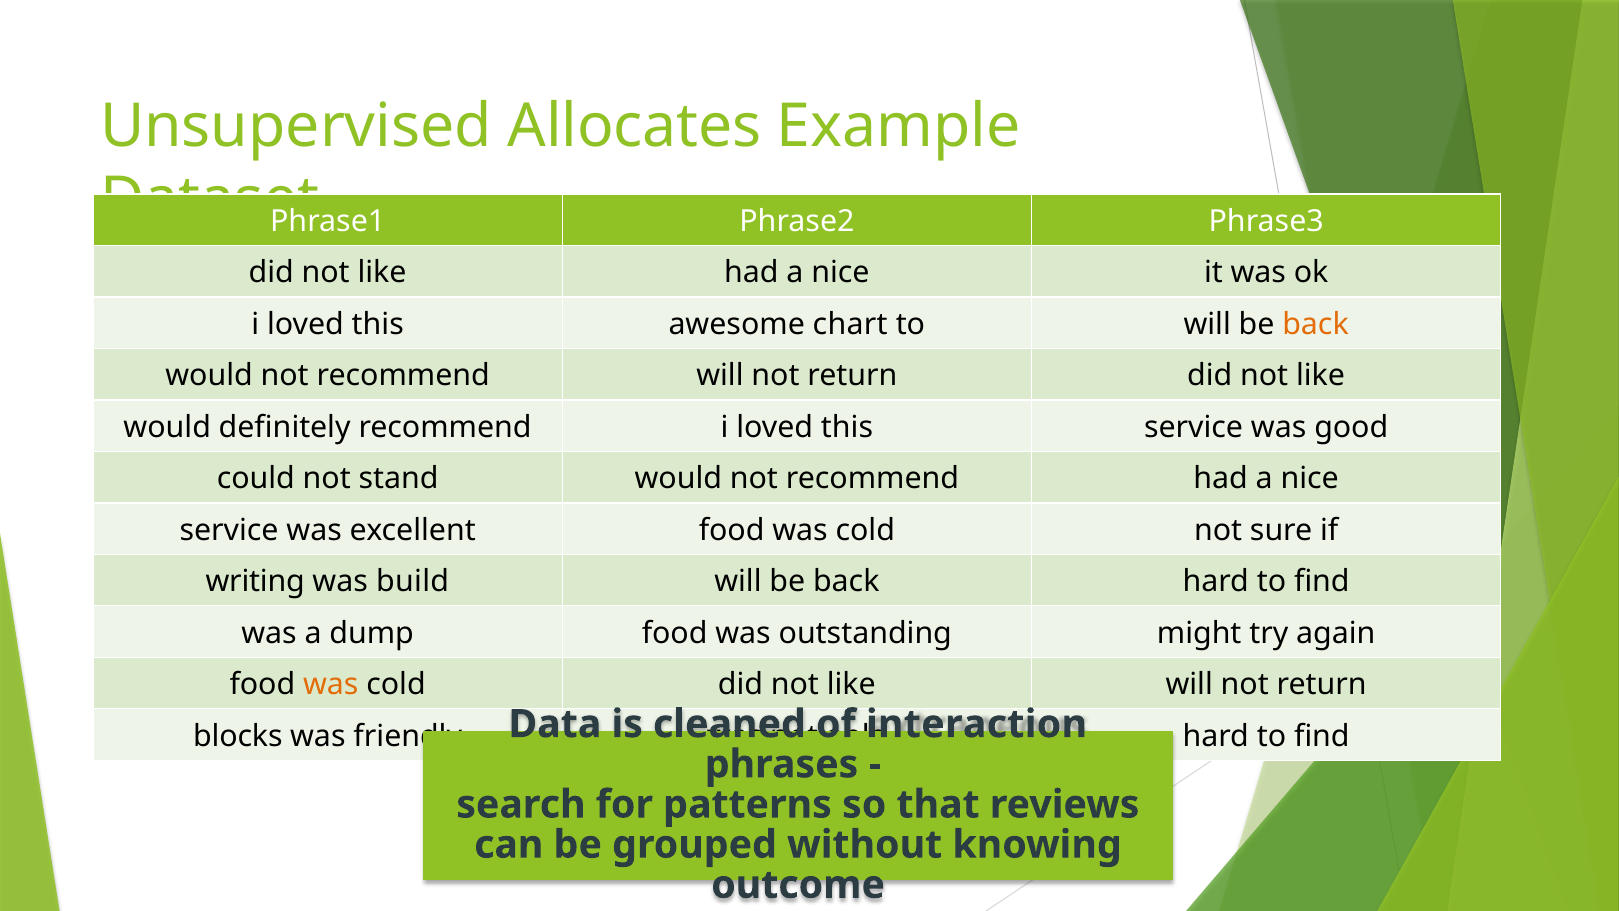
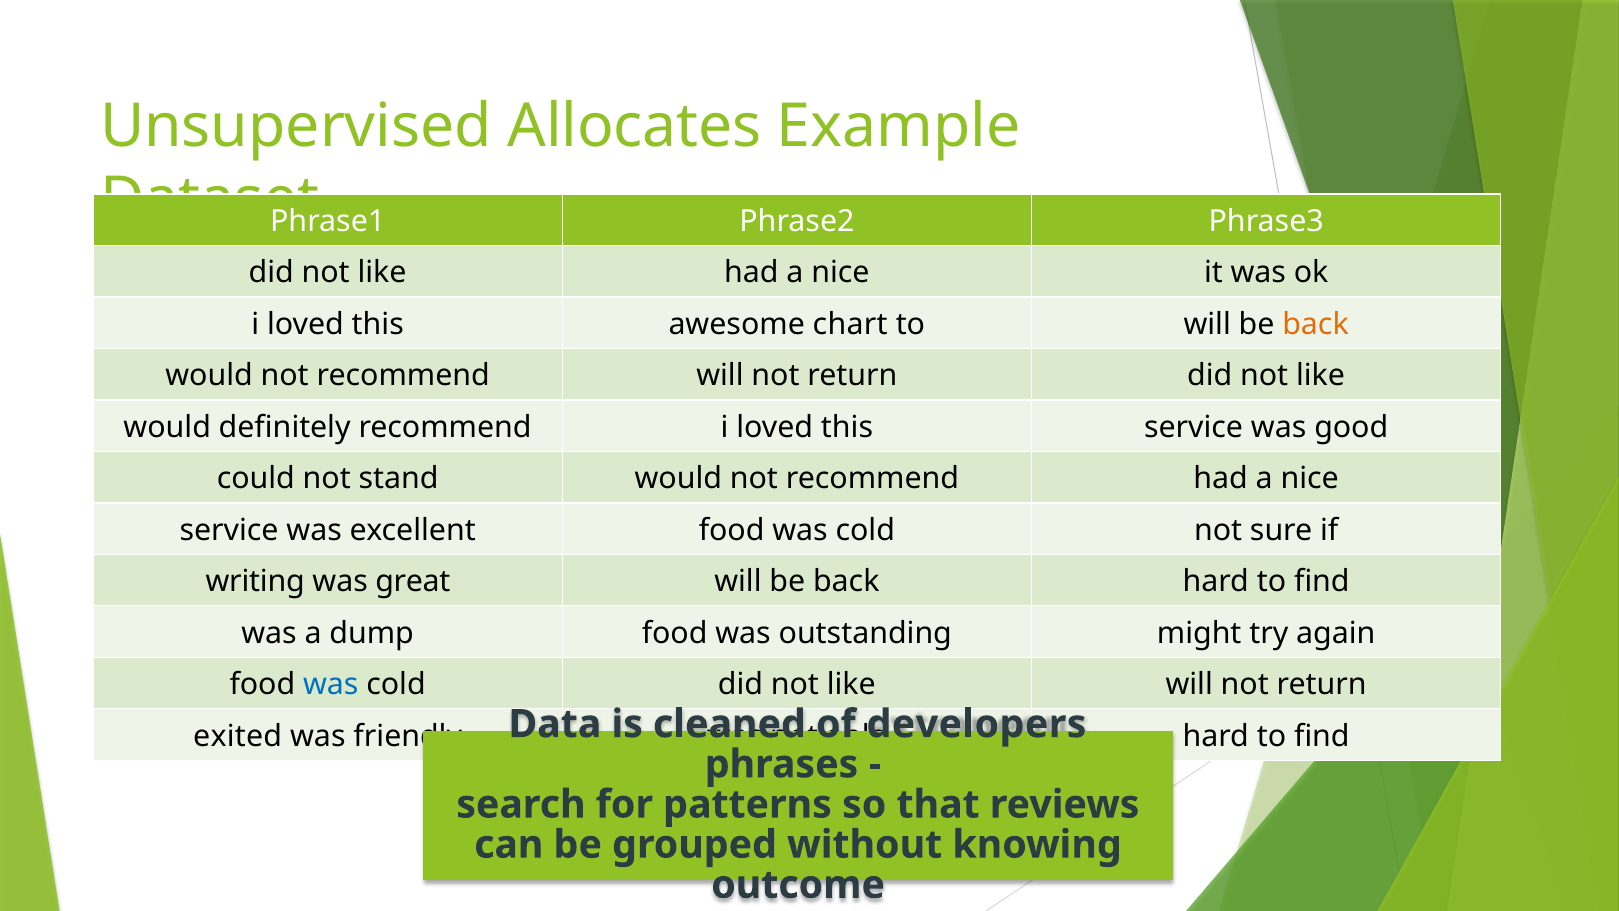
build: build -> great
was at (331, 685) colour: orange -> blue
interaction: interaction -> developers
blocks: blocks -> exited
